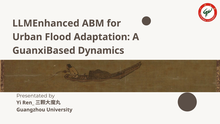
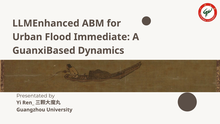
Adaptation: Adaptation -> Immediate
